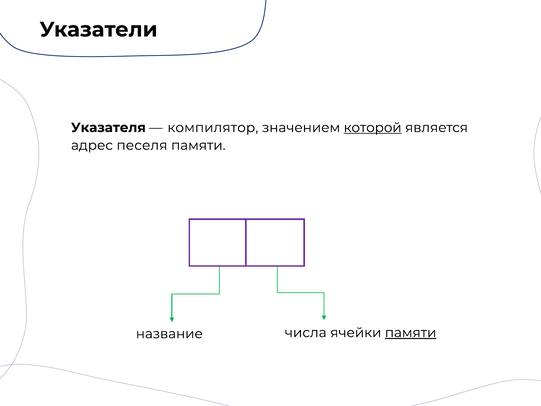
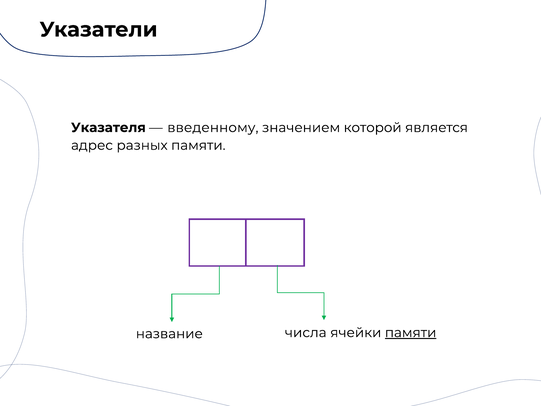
компилятор: компилятор -> введенному
которой underline: present -> none
песеля: песеля -> разных
